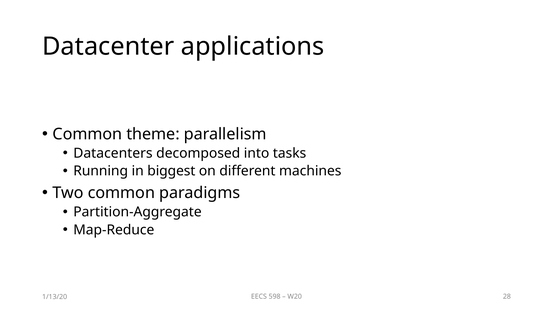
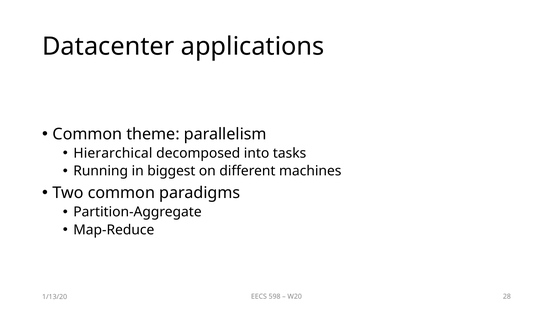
Datacenters: Datacenters -> Hierarchical
